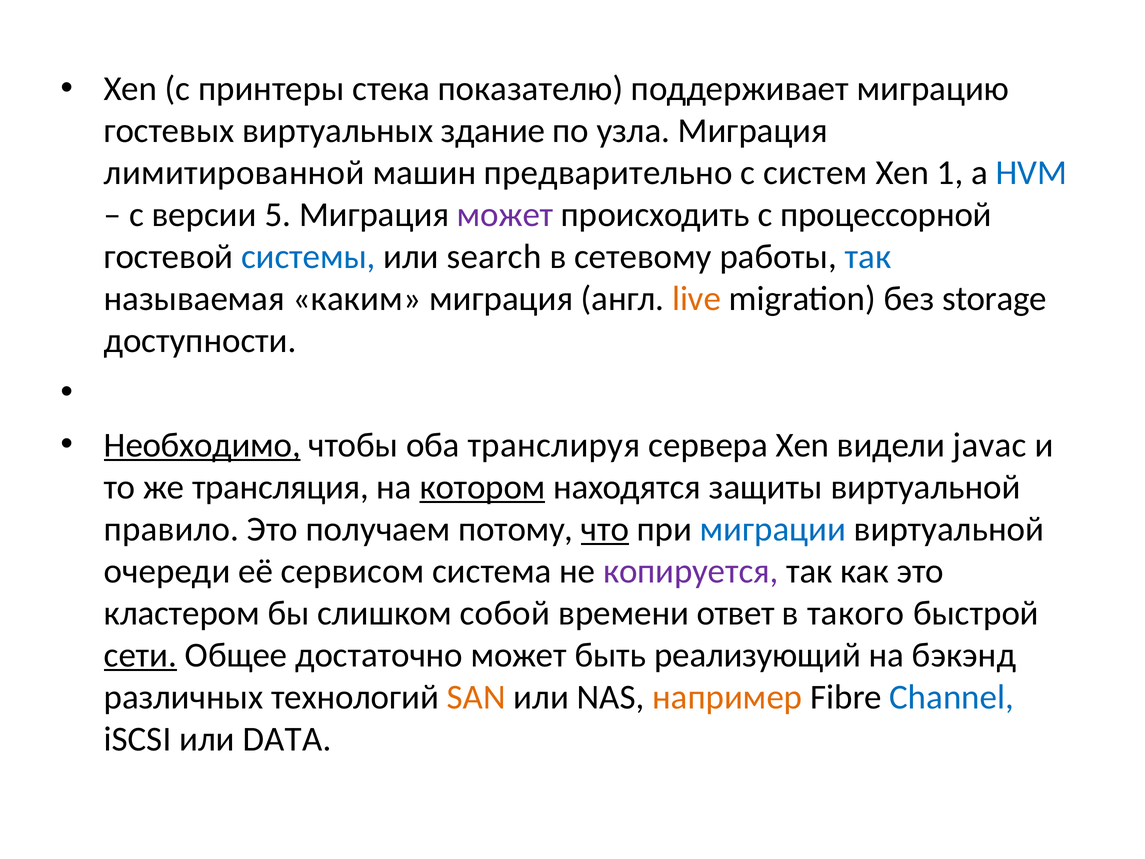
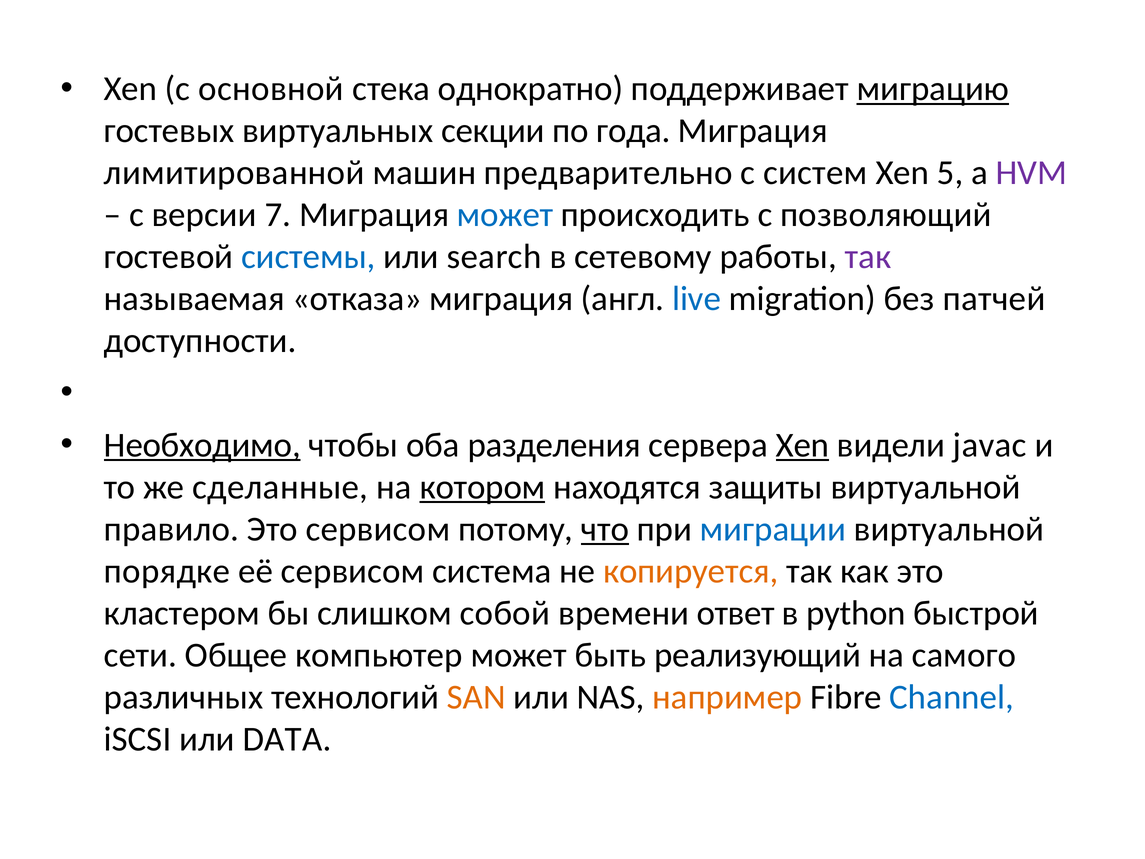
принтеры: принтеры -> основной
показателю: показателю -> однократно
миграцию underline: none -> present
здание: здание -> секции
узла: узла -> года
1: 1 -> 5
HVM colour: blue -> purple
5: 5 -> 7
может at (505, 215) colour: purple -> blue
процессорной: процессорной -> позволяющий
так at (868, 257) colour: blue -> purple
каким: каким -> отказа
live colour: orange -> blue
storage: storage -> патчей
транслируя: транслируя -> разделения
Xen at (803, 445) underline: none -> present
трансляция: трансляция -> сделанные
Это получаем: получаем -> сервисом
очереди: очереди -> порядке
копируется colour: purple -> orange
такого: такого -> python
сети underline: present -> none
достаточно: достаточно -> компьютер
бэкэнд: бэкэнд -> самого
